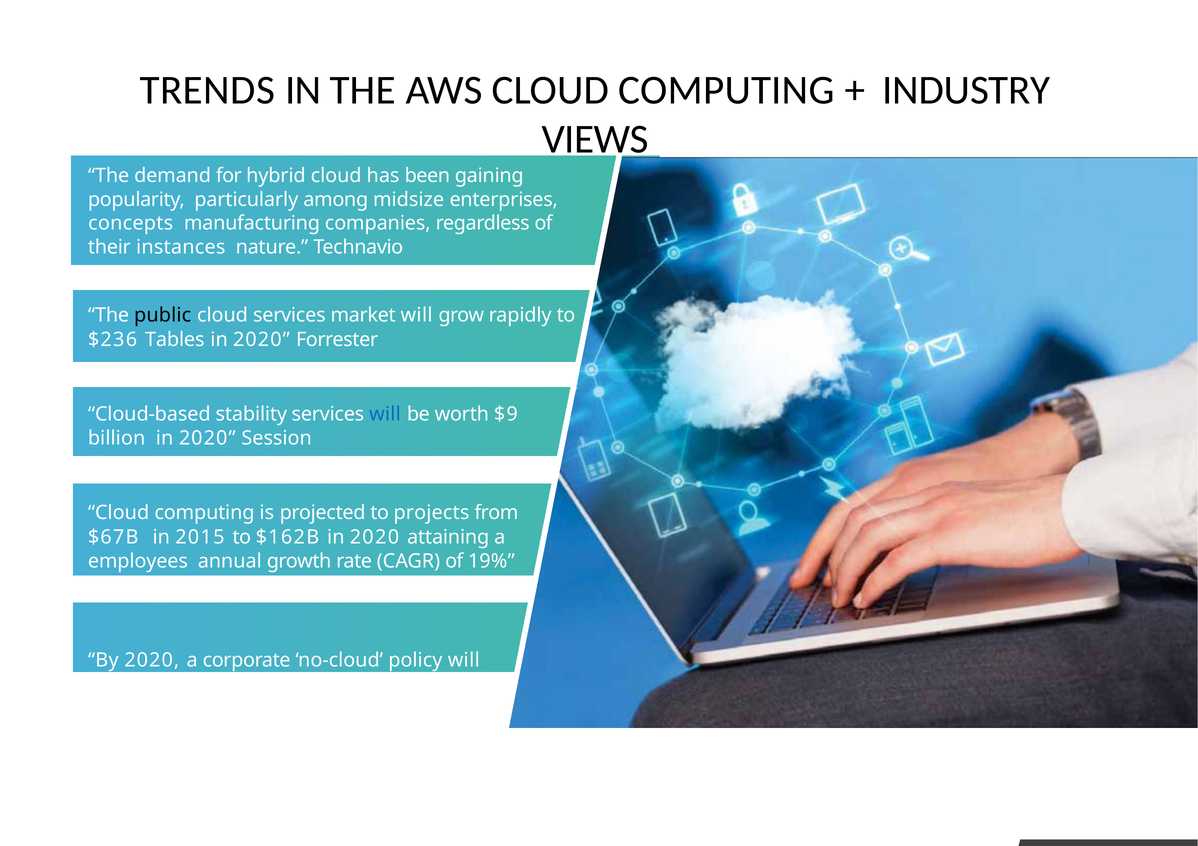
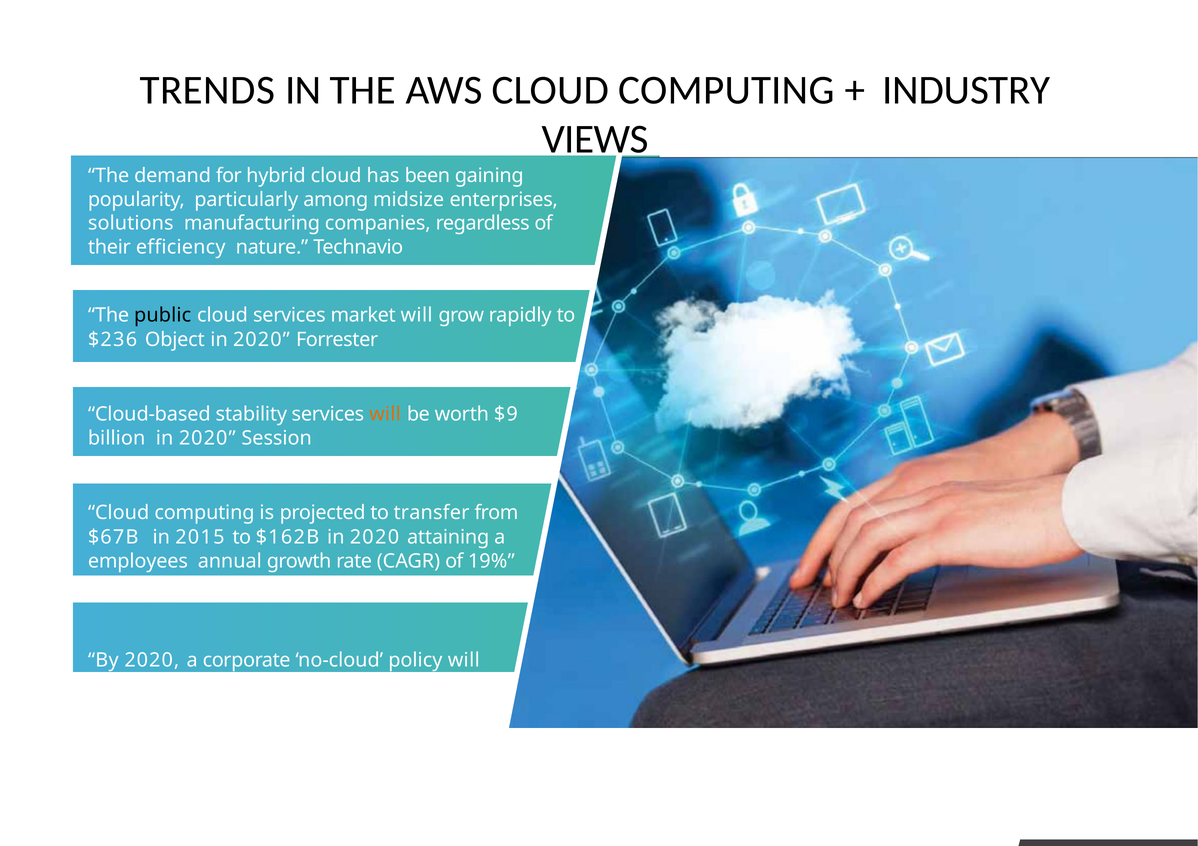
concepts: concepts -> solutions
instances: instances -> efficiency
Tables: Tables -> Object
will at (385, 414) colour: blue -> orange
projects: projects -> transfer
